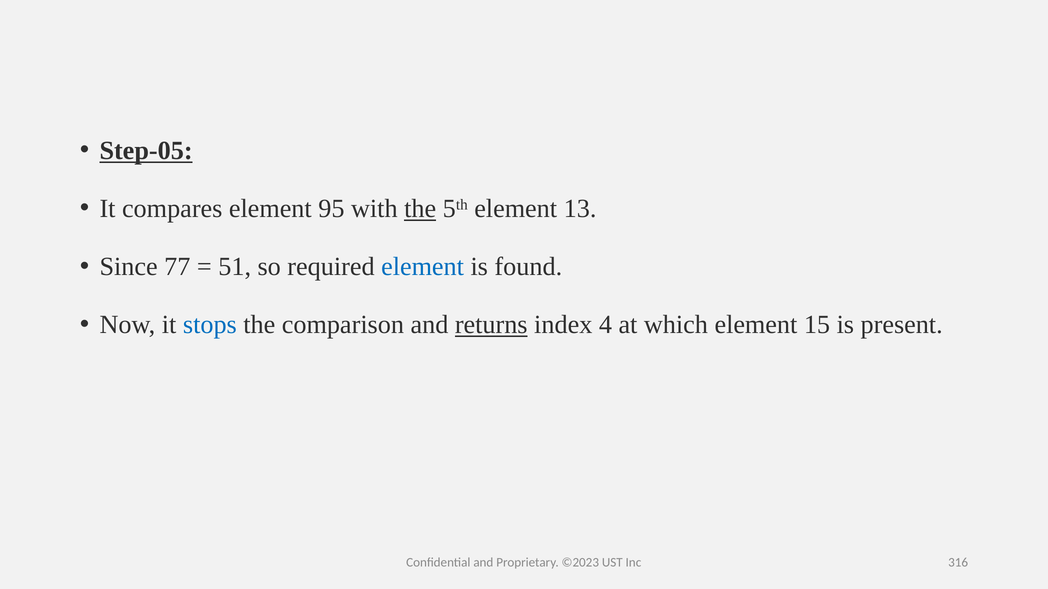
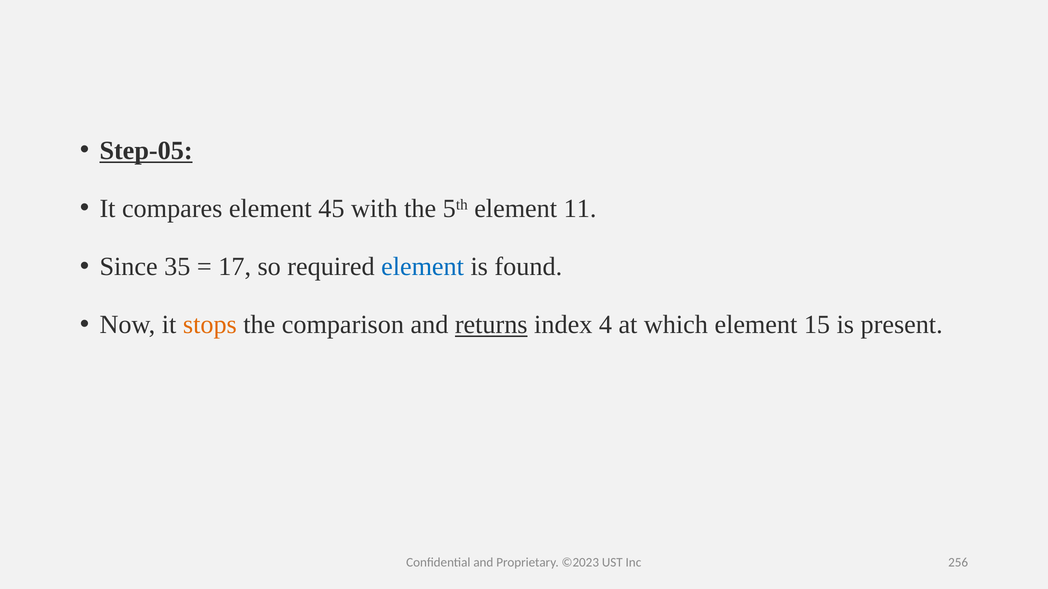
95: 95 -> 45
the at (420, 209) underline: present -> none
13: 13 -> 11
77: 77 -> 35
51: 51 -> 17
stops colour: blue -> orange
316: 316 -> 256
